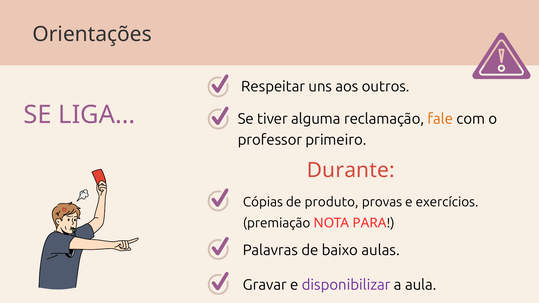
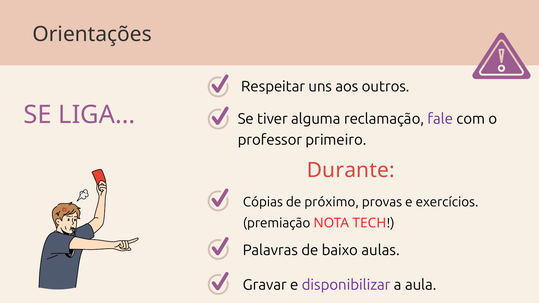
fale colour: orange -> purple
produto: produto -> próximo
PARA: PARA -> TECH
